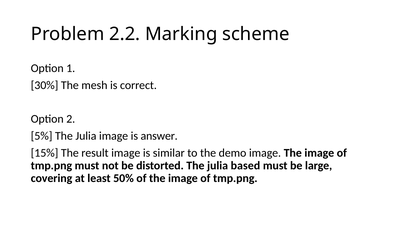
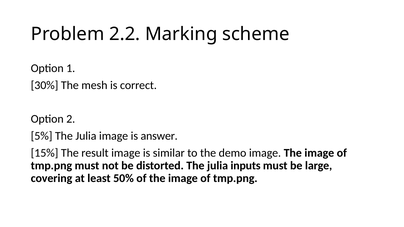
based: based -> inputs
